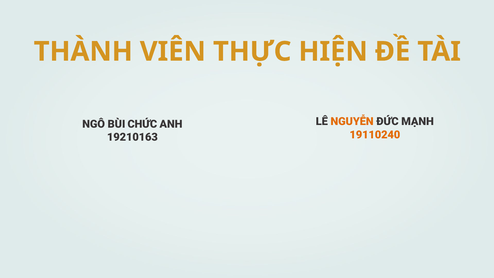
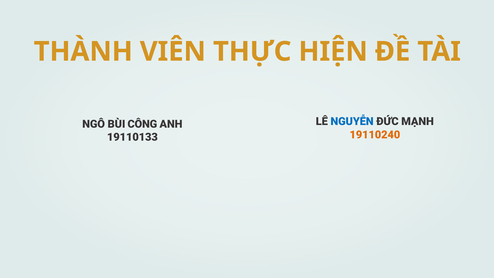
NGUYỄN colour: orange -> blue
CHỨC: CHỨC -> CÔNG
19210163: 19210163 -> 19110133
